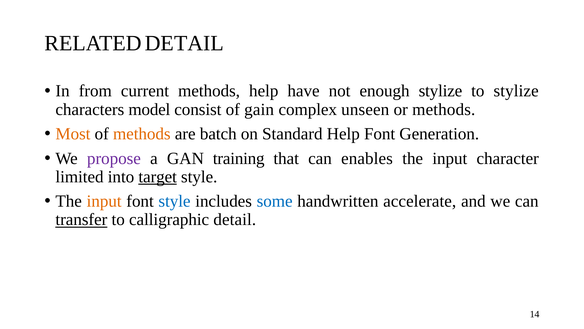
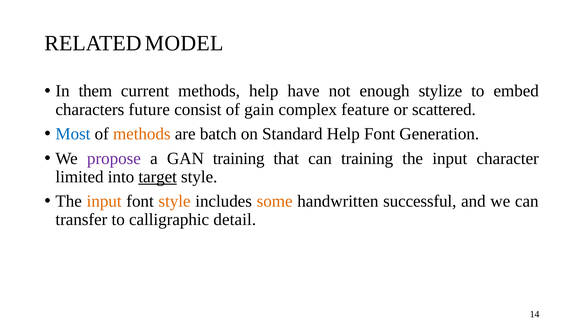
RELATED DETAIL: DETAIL -> MODEL
from: from -> them
to stylize: stylize -> embed
model: model -> future
unseen: unseen -> feature
or methods: methods -> scattered
Most colour: orange -> blue
can enables: enables -> training
style at (175, 201) colour: blue -> orange
some colour: blue -> orange
accelerate: accelerate -> successful
transfer underline: present -> none
